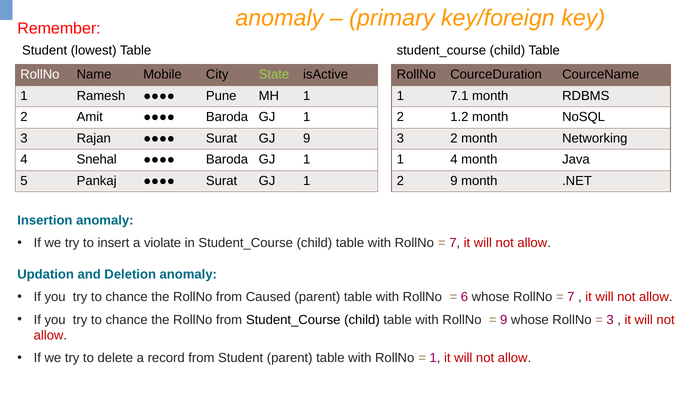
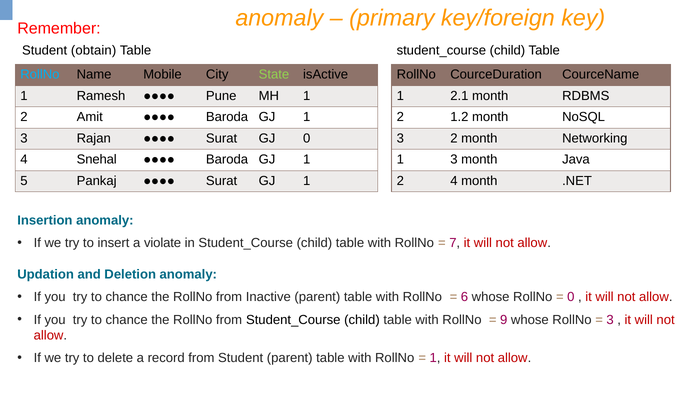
lowest: lowest -> obtain
RollNo at (40, 75) colour: white -> light blue
7.1: 7.1 -> 2.1
GJ 9: 9 -> 0
4 at (454, 159): 4 -> 3
2 9: 9 -> 4
Caused: Caused -> Inactive
7 at (571, 297): 7 -> 0
